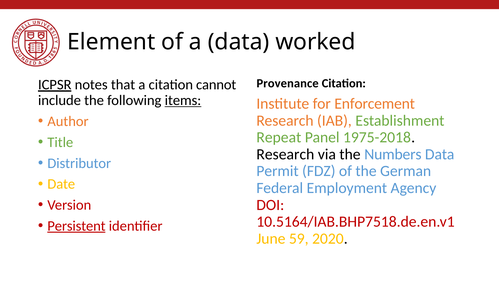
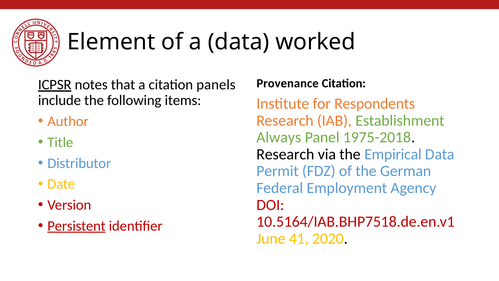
cannot: cannot -> panels
items underline: present -> none
Enforcement: Enforcement -> Respondents
Repeat: Repeat -> Always
Numbers: Numbers -> Empirical
59: 59 -> 41
